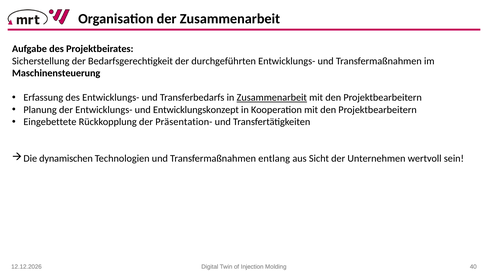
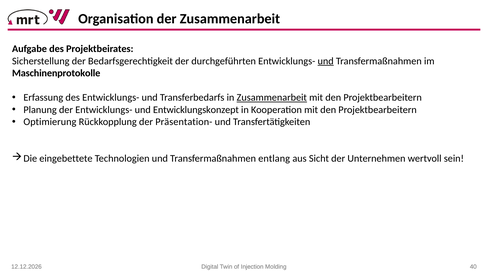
und at (326, 61) underline: none -> present
Maschinensteuerung: Maschinensteuerung -> Maschinenprotokolle
Eingebettete: Eingebettete -> Optimierung
dynamischen: dynamischen -> eingebettete
